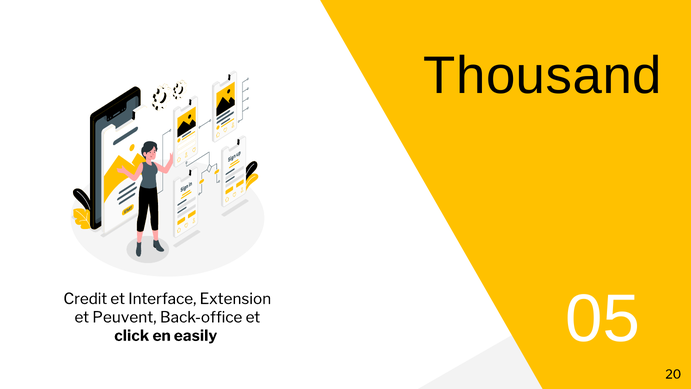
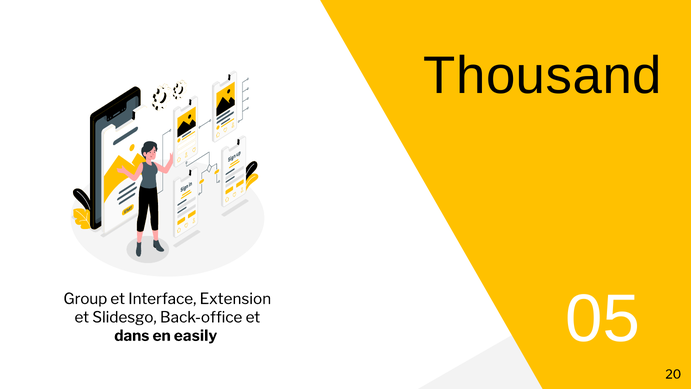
Credit: Credit -> Group
Peuvent: Peuvent -> Slidesgo
click: click -> dans
